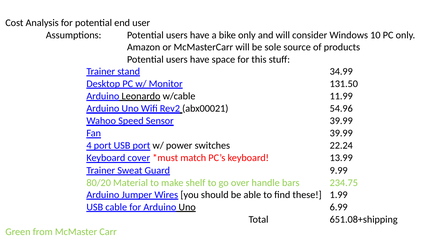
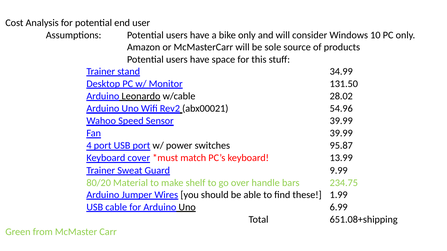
11.99: 11.99 -> 28.02
22.24: 22.24 -> 95.87
